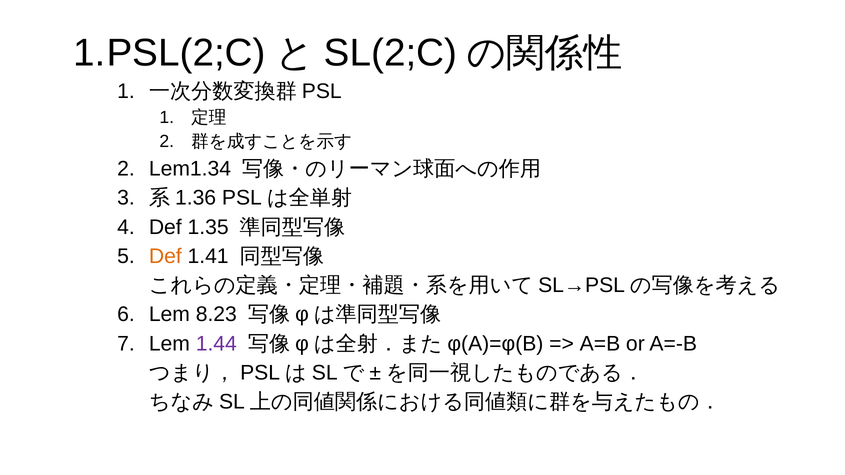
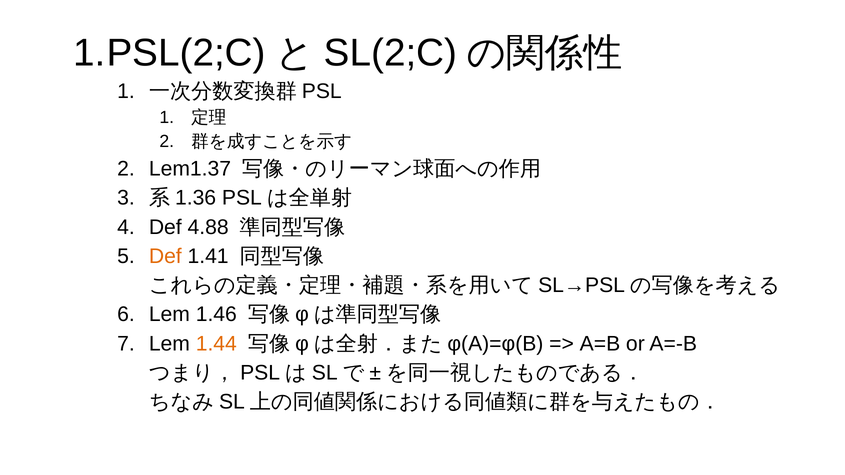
Lem1.34: Lem1.34 -> Lem1.37
1.35: 1.35 -> 4.88
8.23: 8.23 -> 1.46
1.44 colour: purple -> orange
